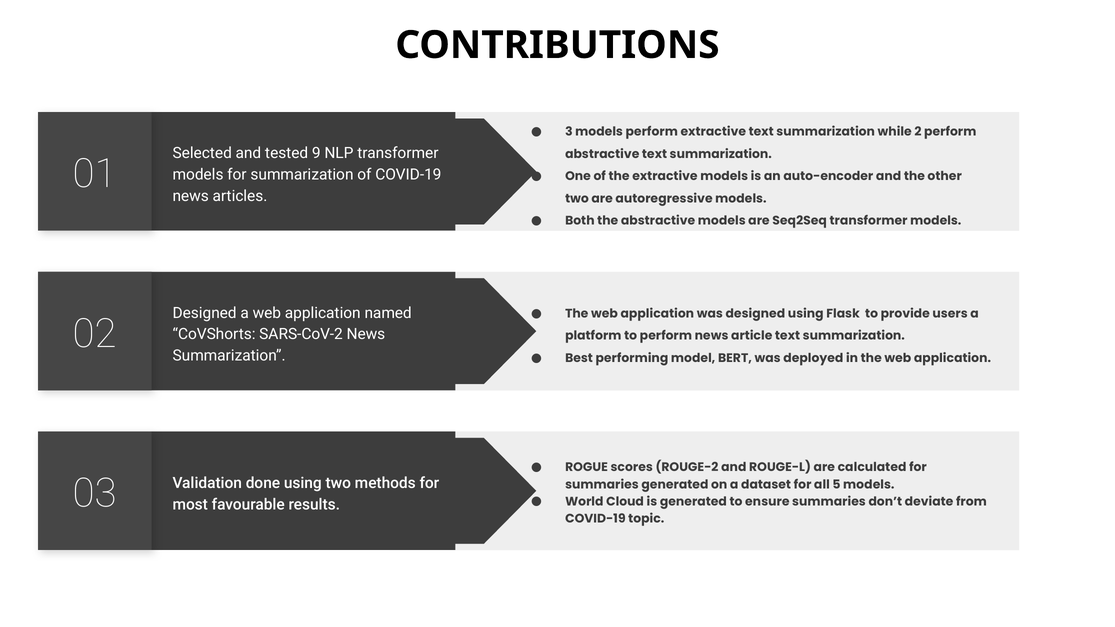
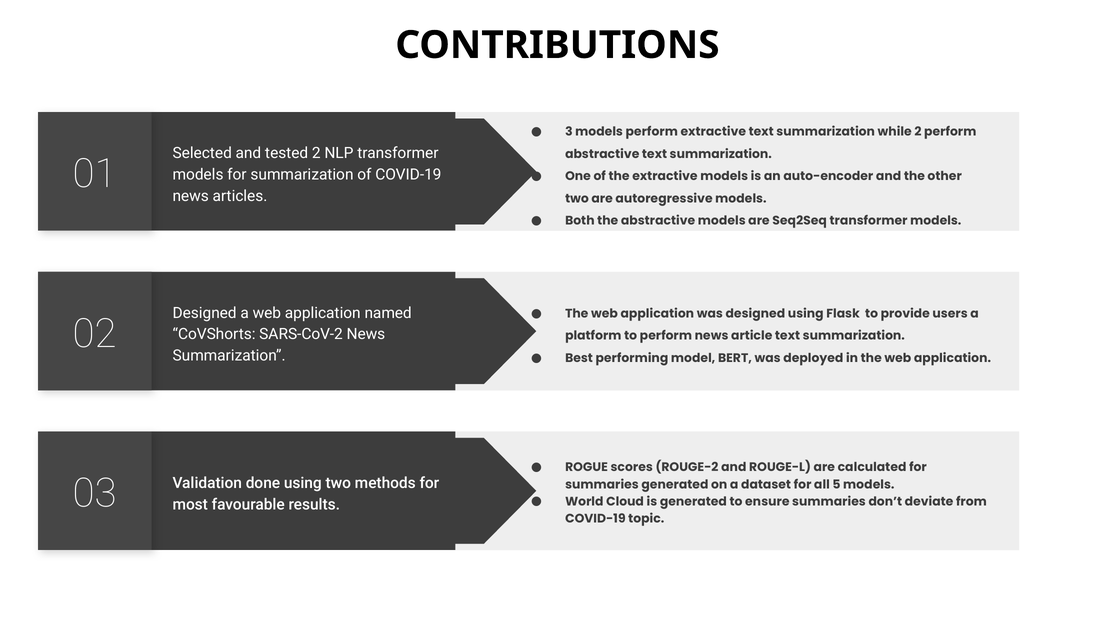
tested 9: 9 -> 2
